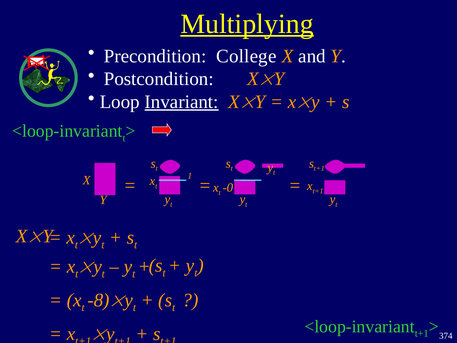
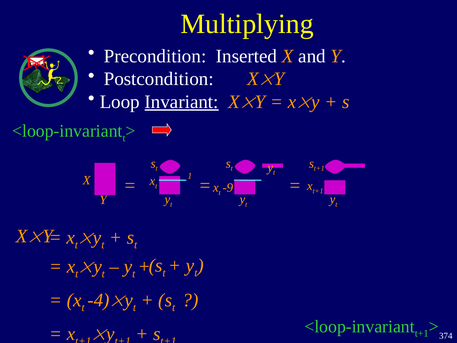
Multiplying underline: present -> none
College: College -> Inserted
-0: -0 -> -9
-8: -8 -> -4
